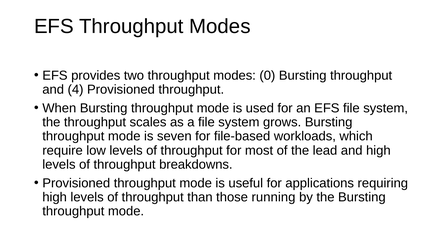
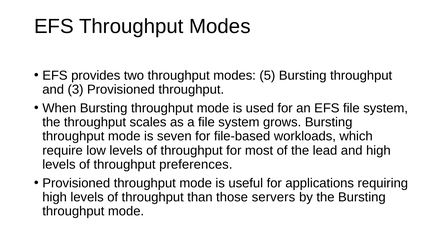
0: 0 -> 5
4: 4 -> 3
breakdowns: breakdowns -> preferences
running: running -> servers
